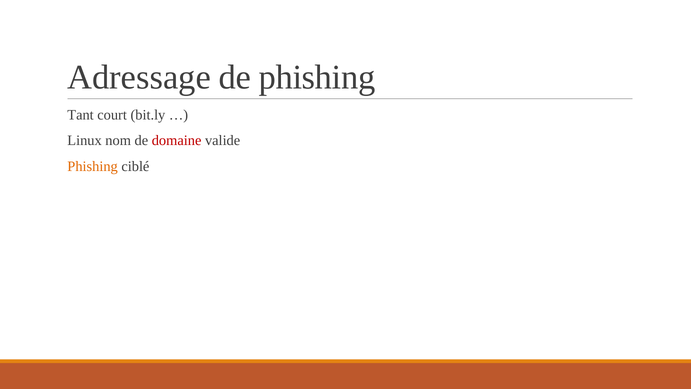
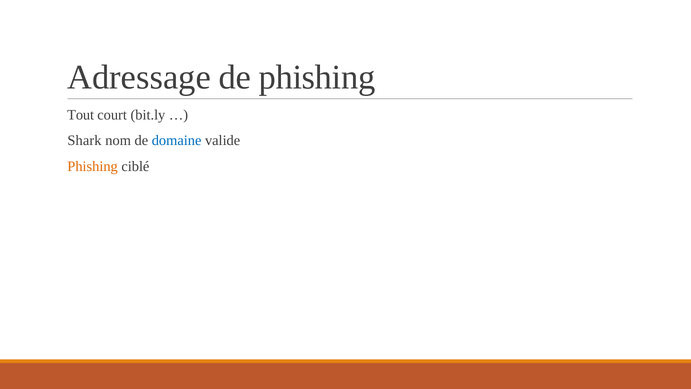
Tant: Tant -> Tout
Linux: Linux -> Shark
domaine colour: red -> blue
